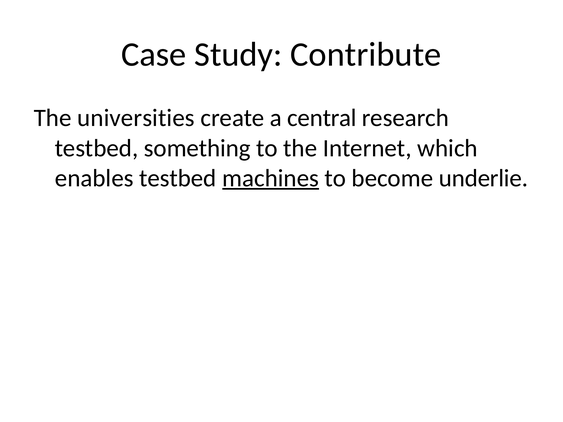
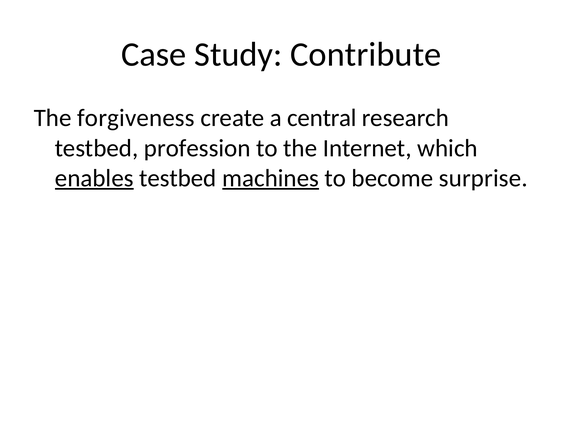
universities: universities -> forgiveness
something: something -> profession
enables underline: none -> present
underlie: underlie -> surprise
